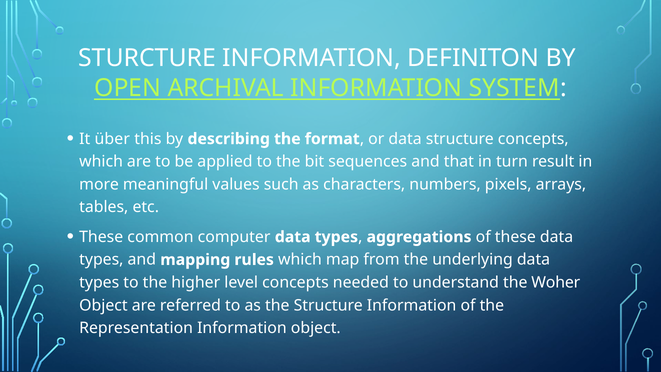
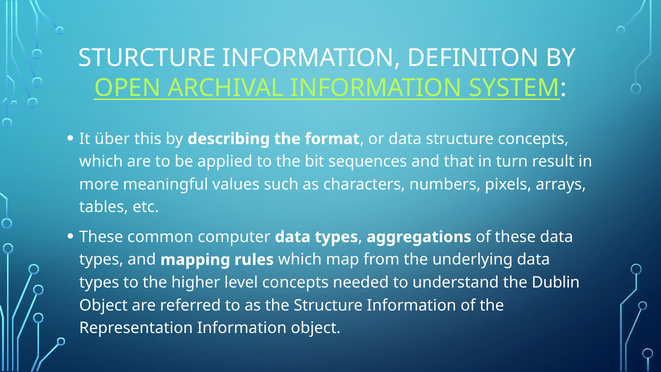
Woher: Woher -> Dublin
